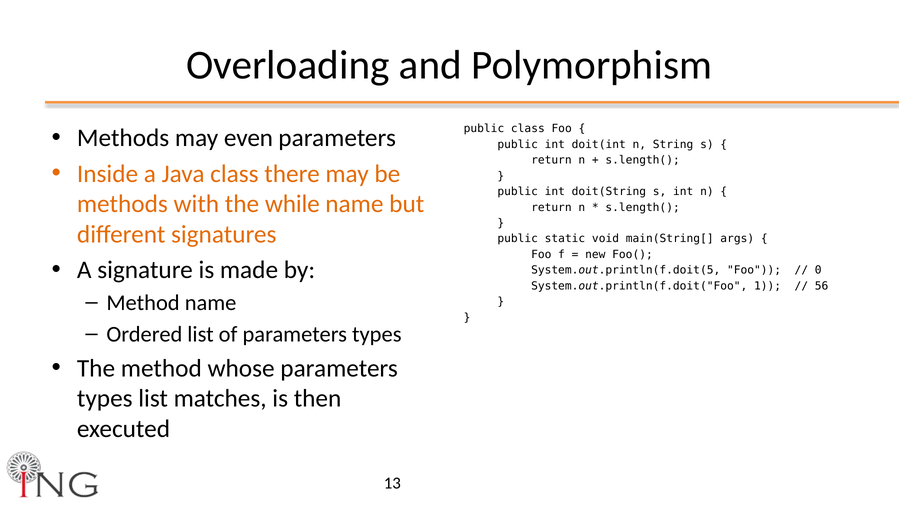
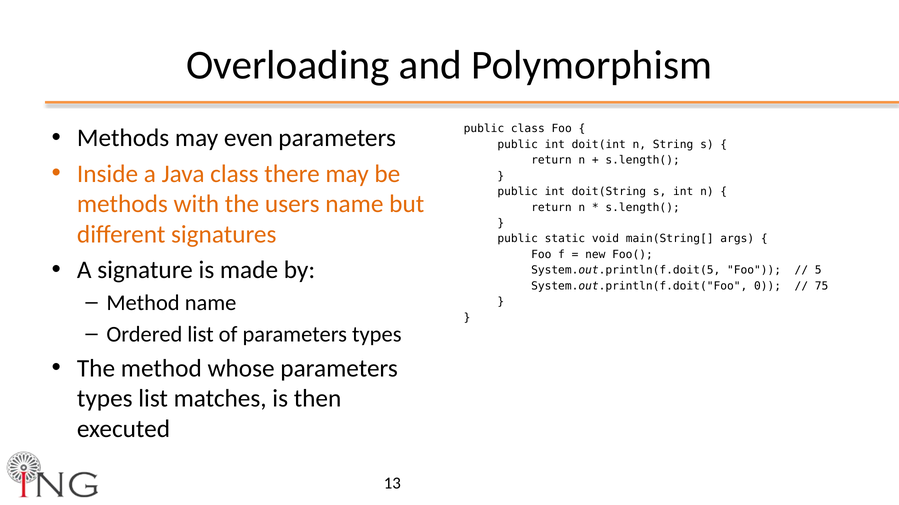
while: while -> users
0: 0 -> 5
1: 1 -> 0
56: 56 -> 75
